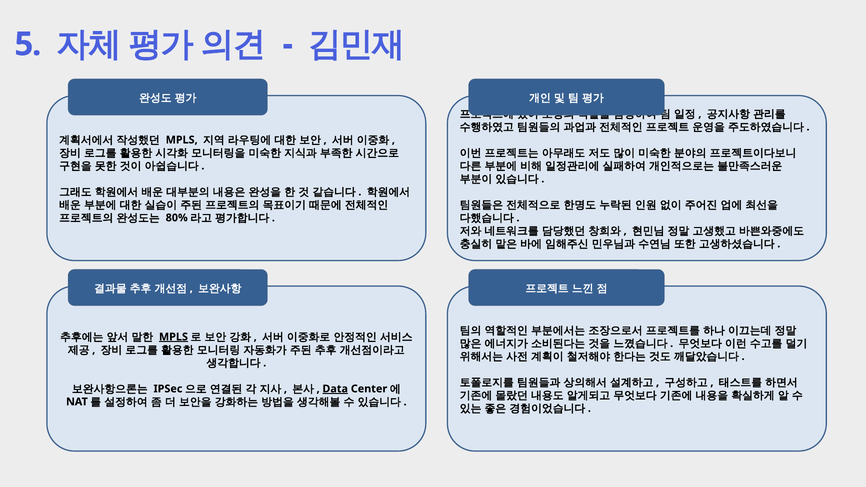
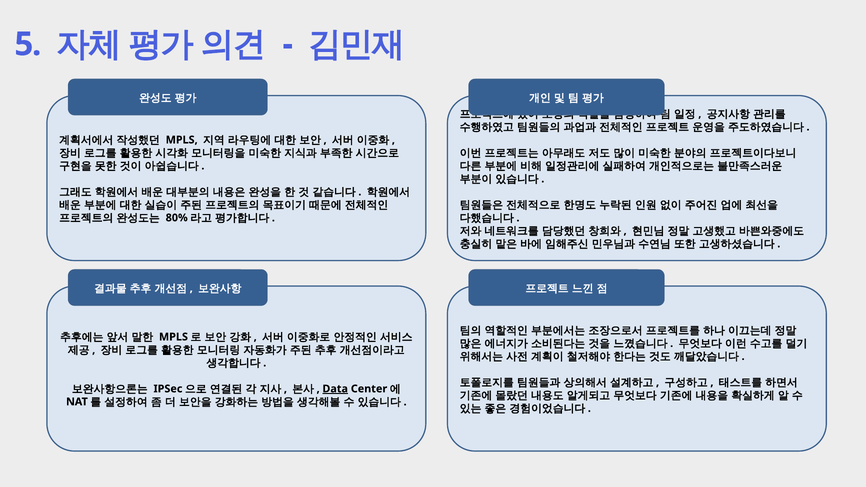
MPLS at (173, 337) underline: present -> none
